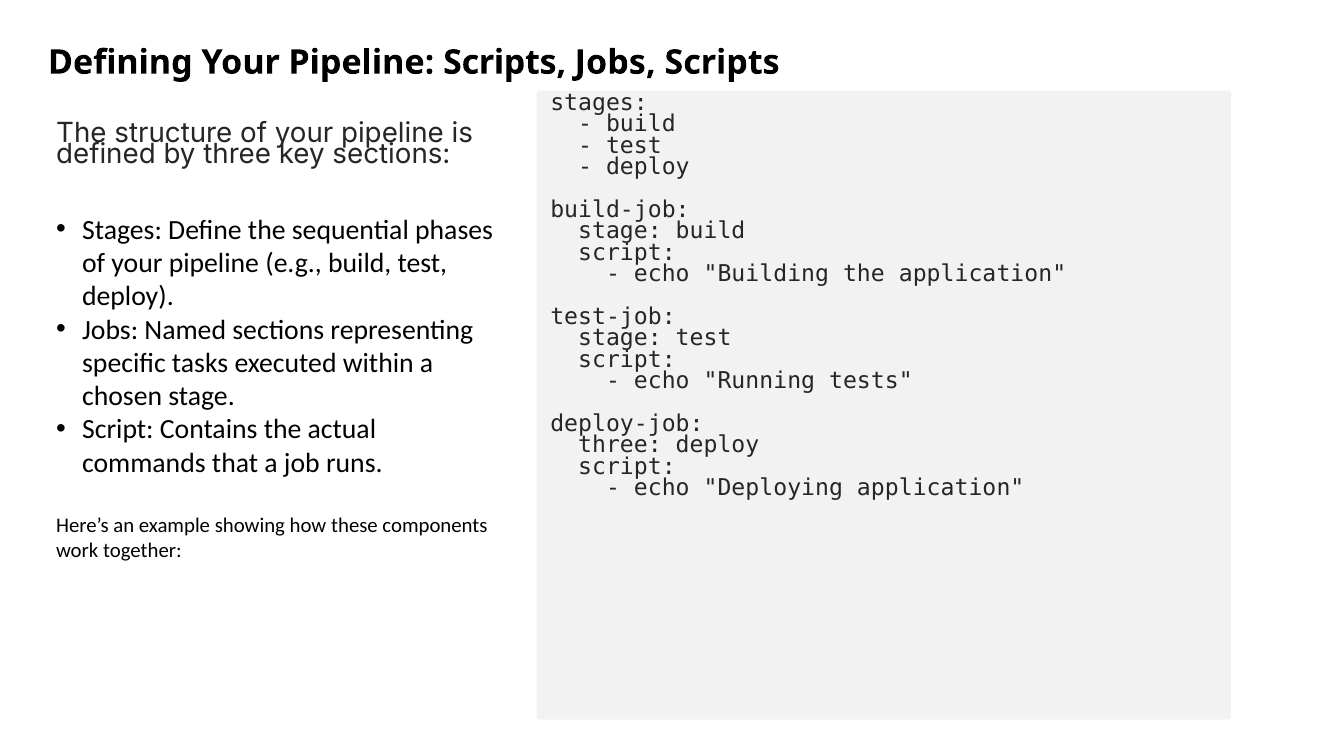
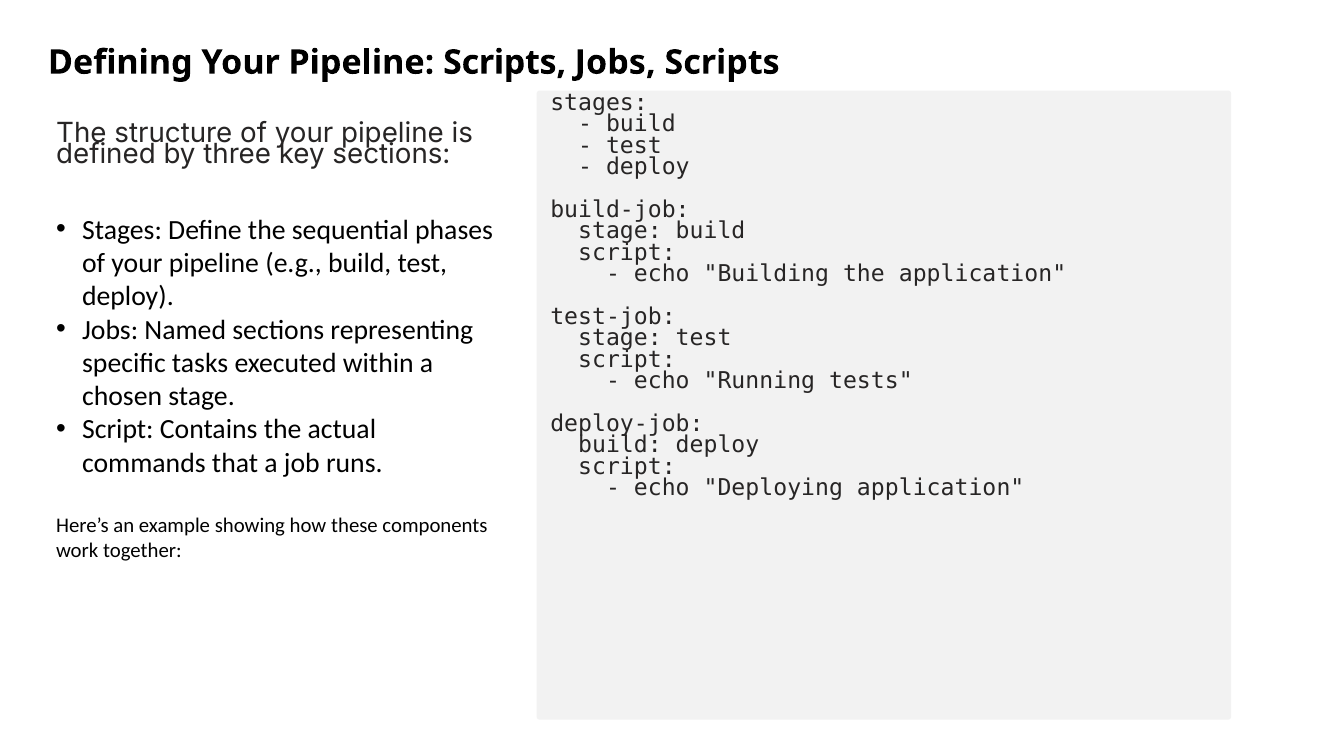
three at (620, 445): three -> build
